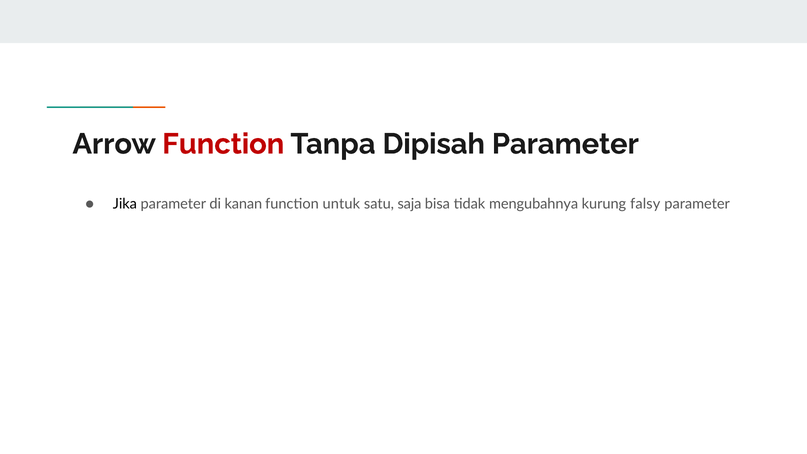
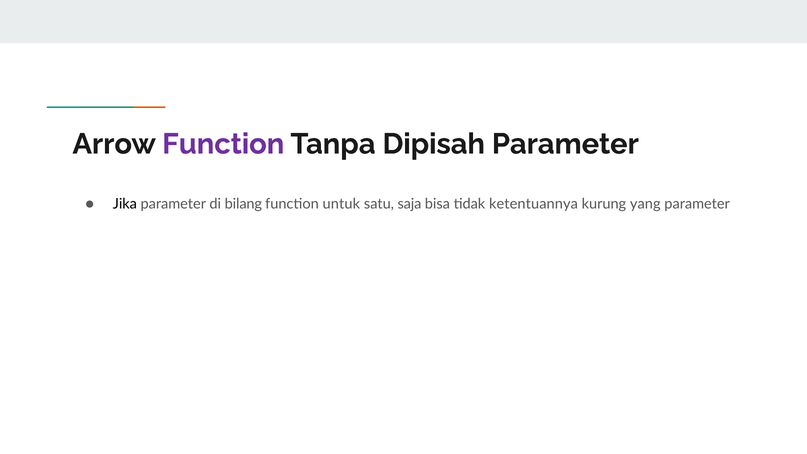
Function at (223, 144) colour: red -> purple
kanan: kanan -> bilang
mengubahnya: mengubahnya -> ketentuannya
falsy: falsy -> yang
